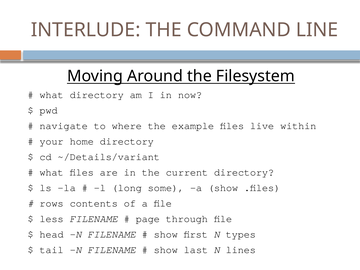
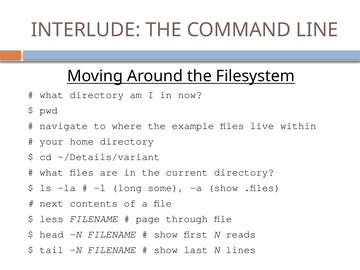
rows: rows -> next
types: types -> reads
